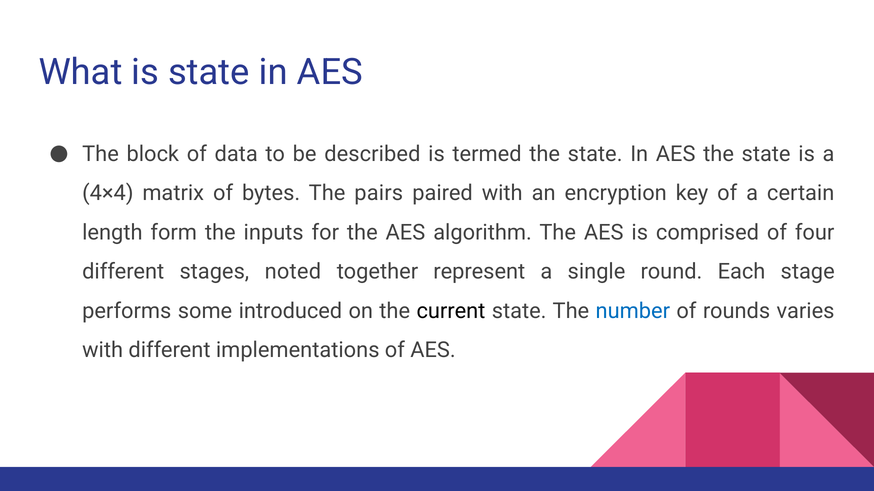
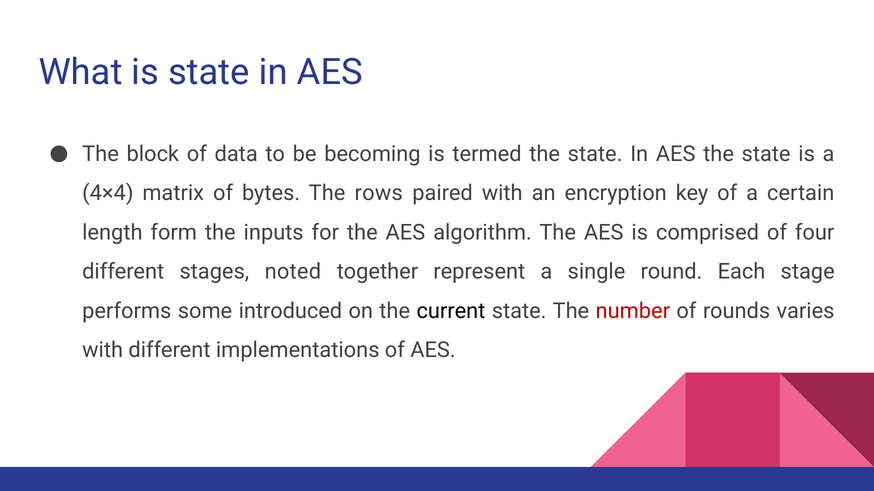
described: described -> becoming
pairs: pairs -> rows
number colour: blue -> red
